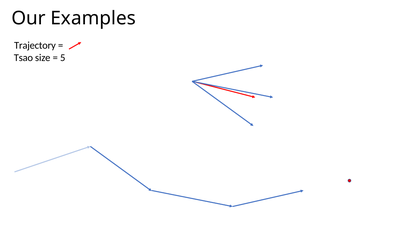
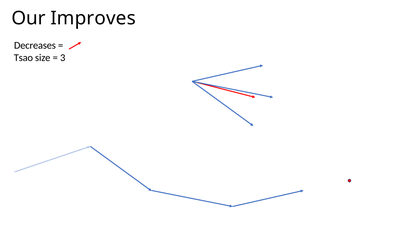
Examples: Examples -> Improves
Trajectory: Trajectory -> Decreases
5: 5 -> 3
